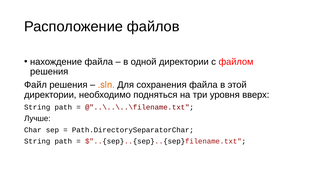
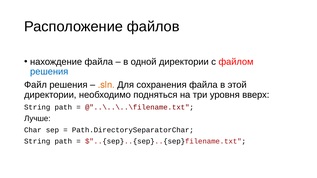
решения at (49, 72) colour: black -> blue
